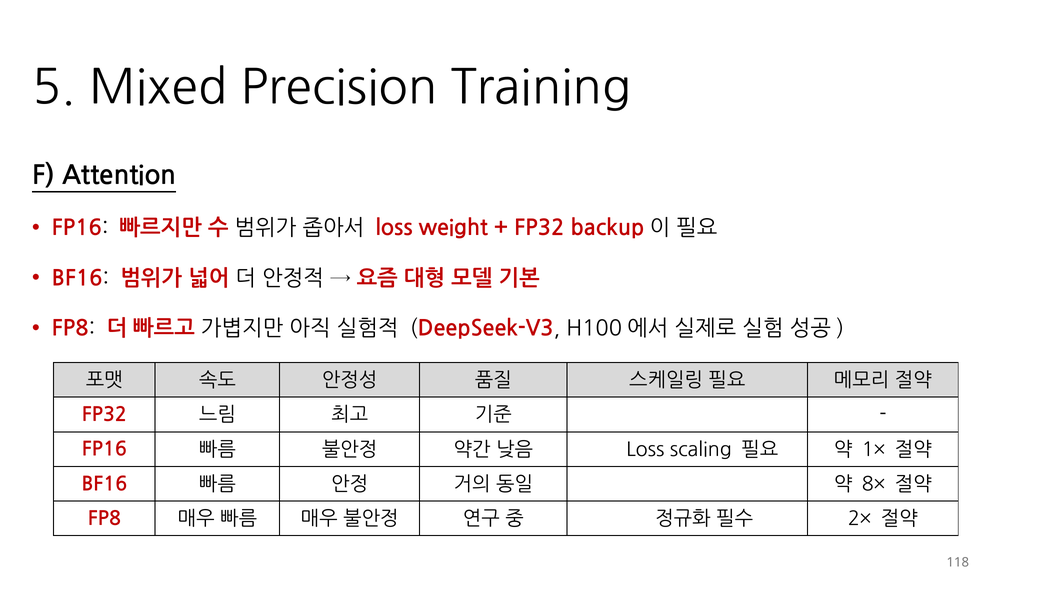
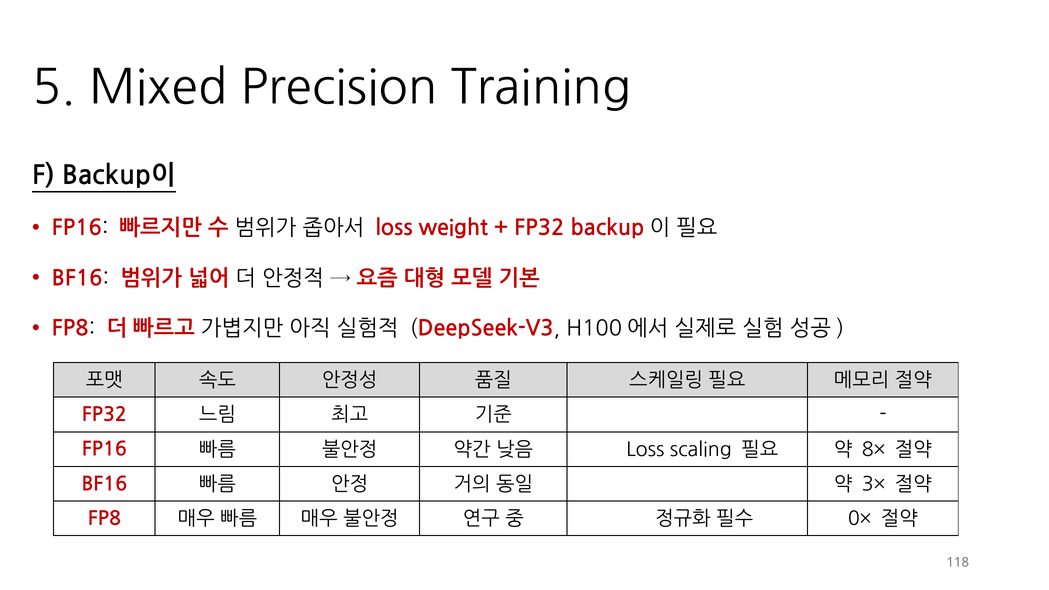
F Attention: Attention -> Backup이
1×: 1× -> 8×
8×: 8× -> 3×
2×: 2× -> 0×
